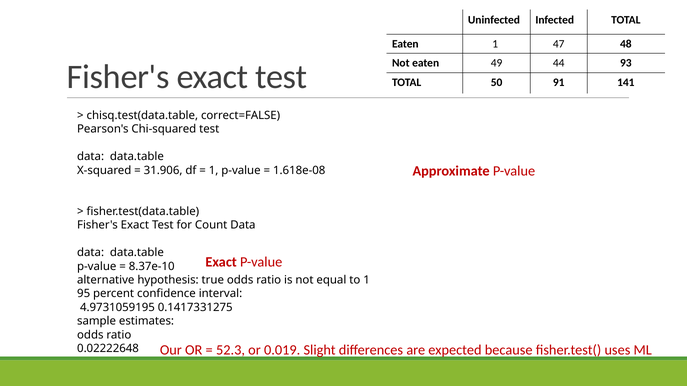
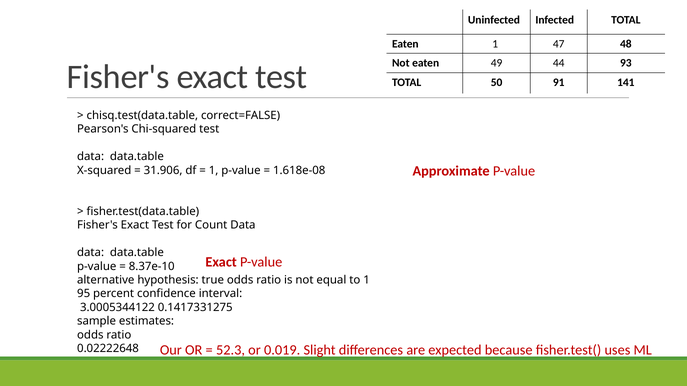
4.9731059195: 4.9731059195 -> 3.0005344122
